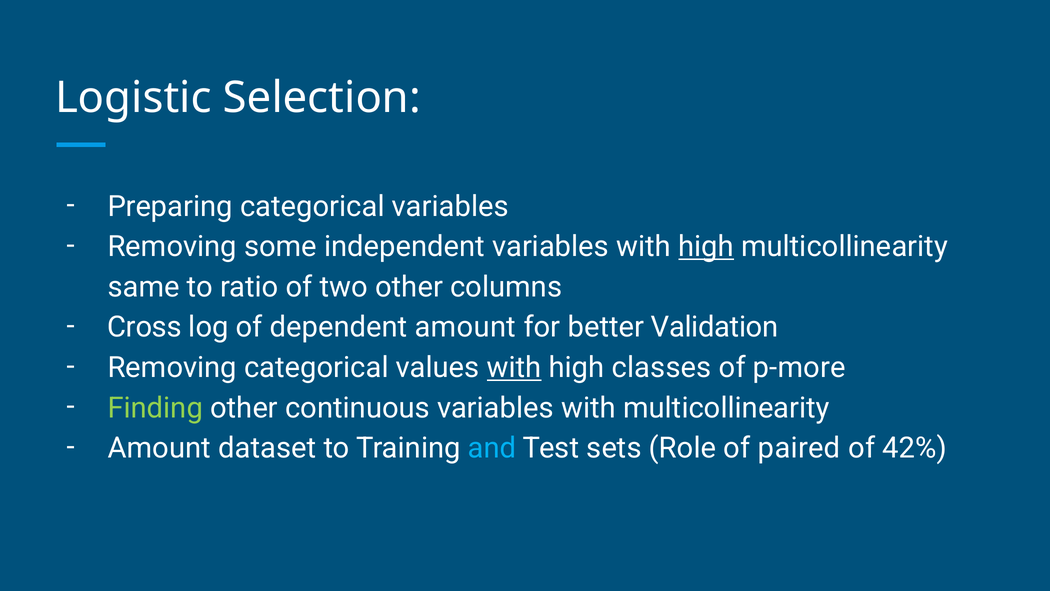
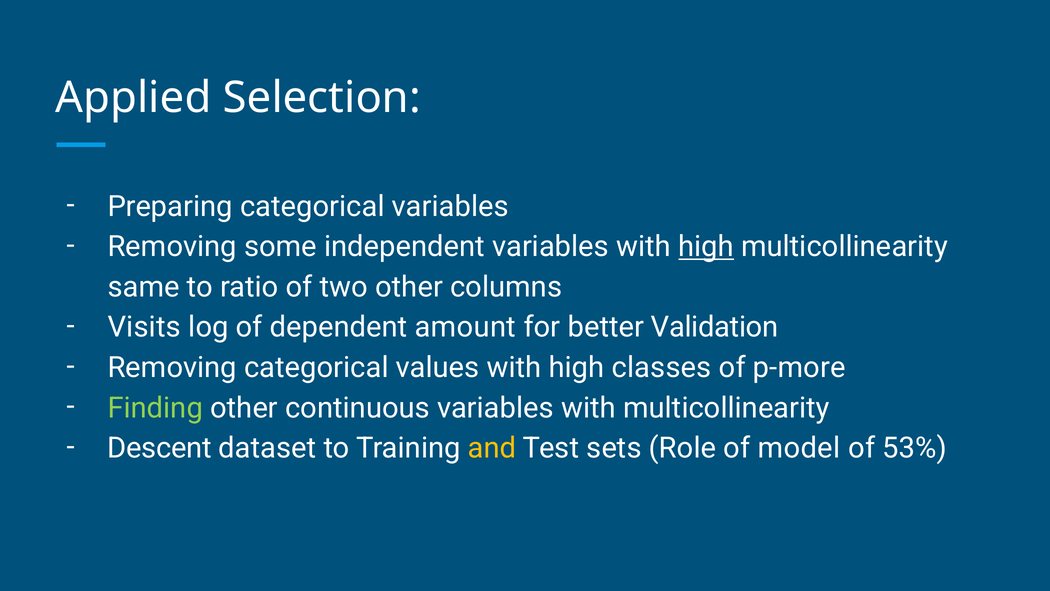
Logistic: Logistic -> Applied
Cross: Cross -> Visits
with at (514, 367) underline: present -> none
Amount at (159, 448): Amount -> Descent
and colour: light blue -> yellow
paired: paired -> model
42%: 42% -> 53%
